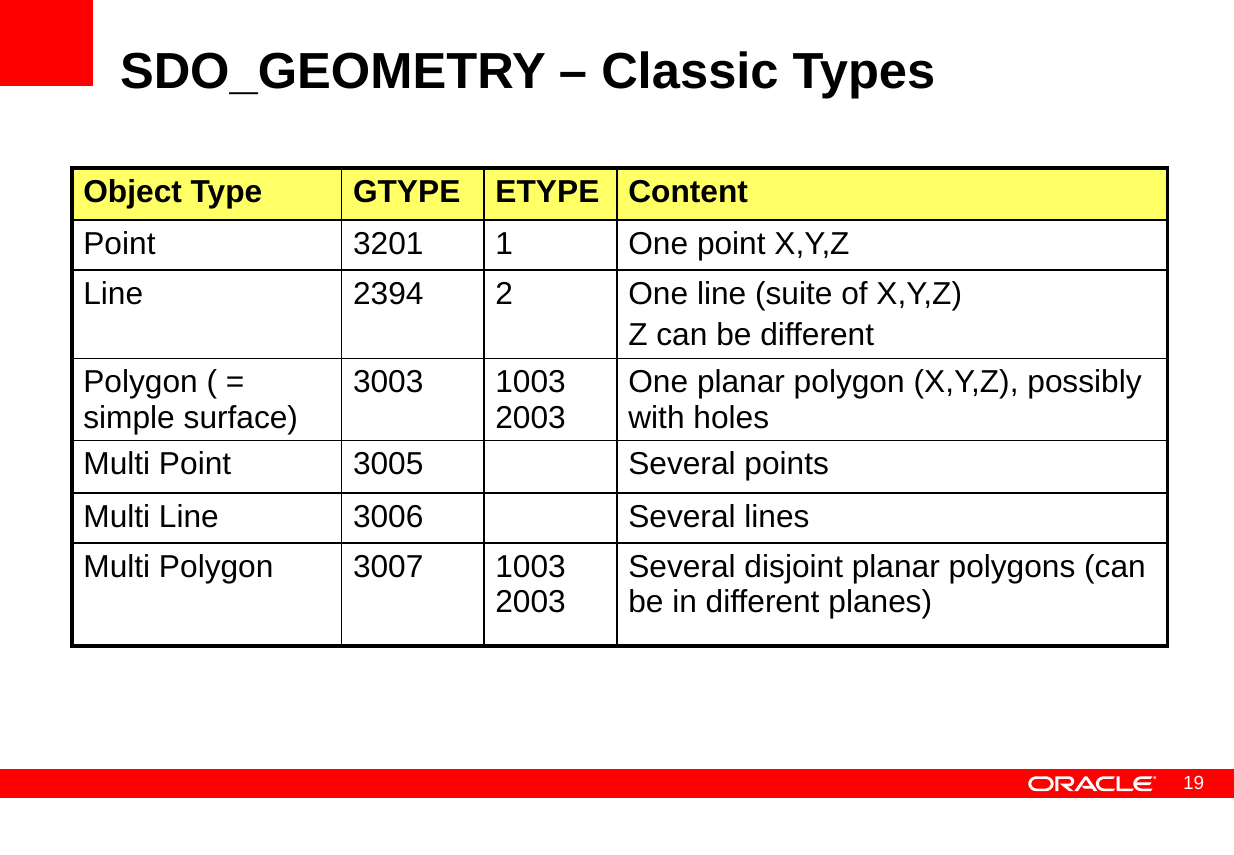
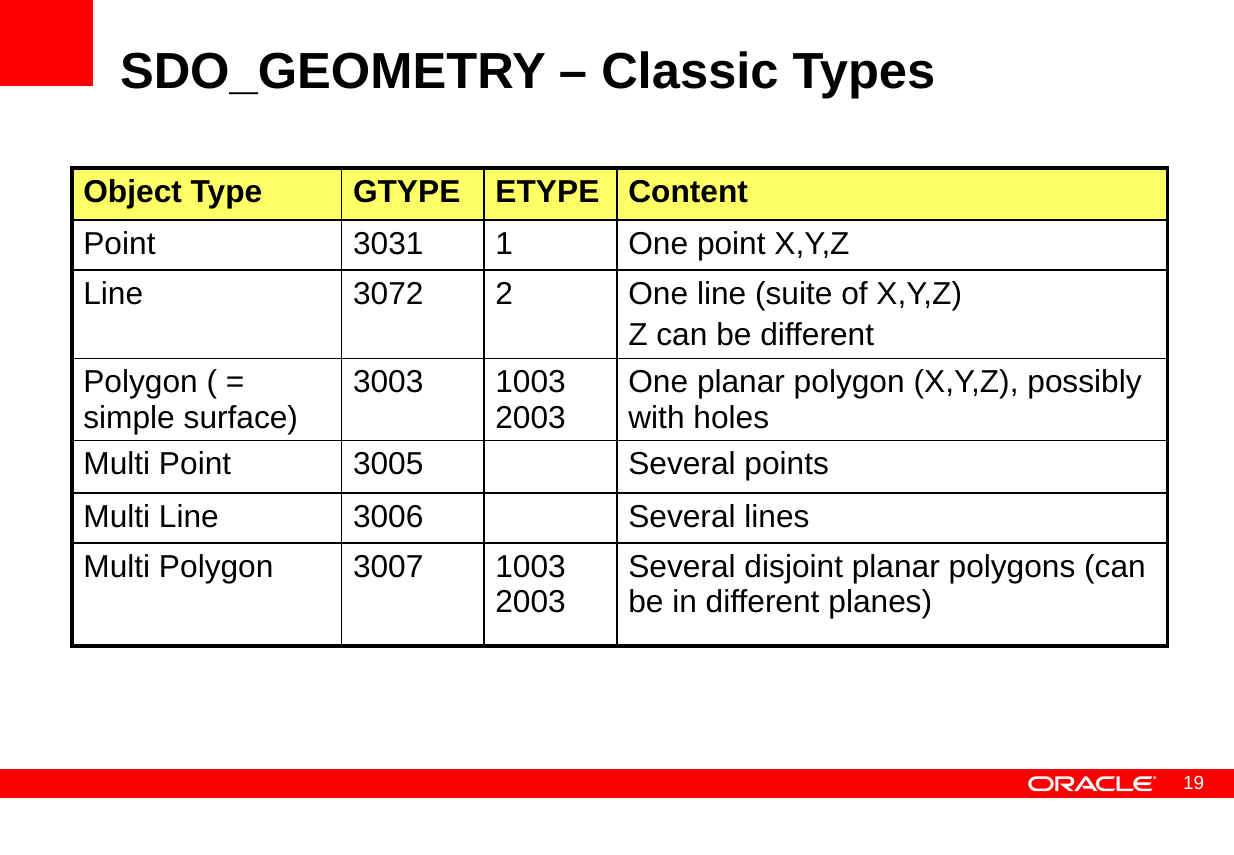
3201: 3201 -> 3031
2394: 2394 -> 3072
